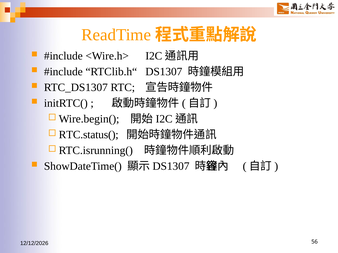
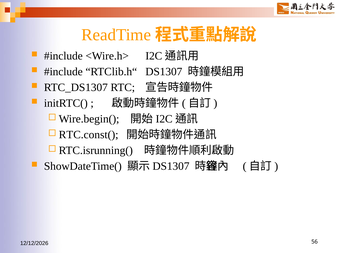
RTC.status(: RTC.status( -> RTC.const(
